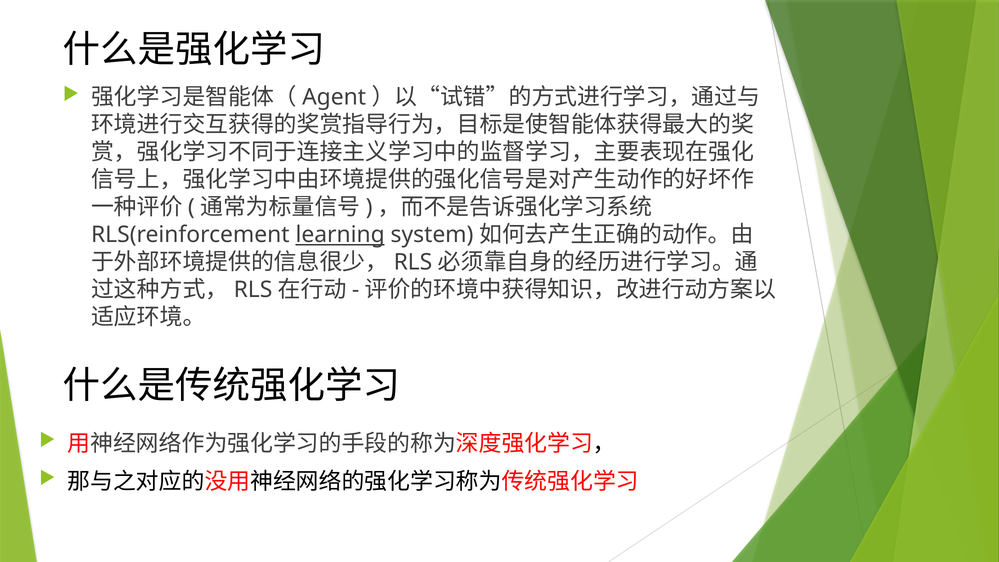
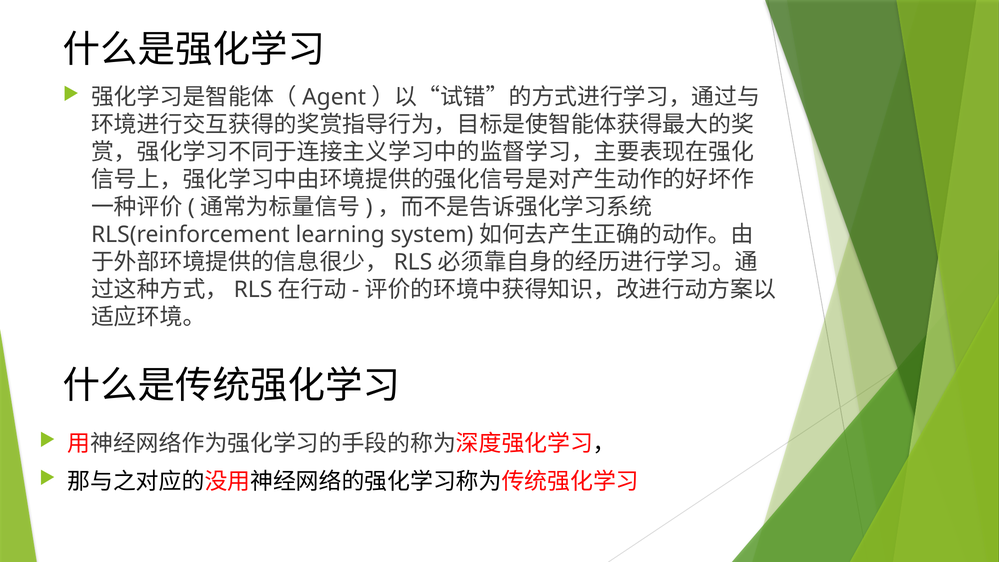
learning underline: present -> none
